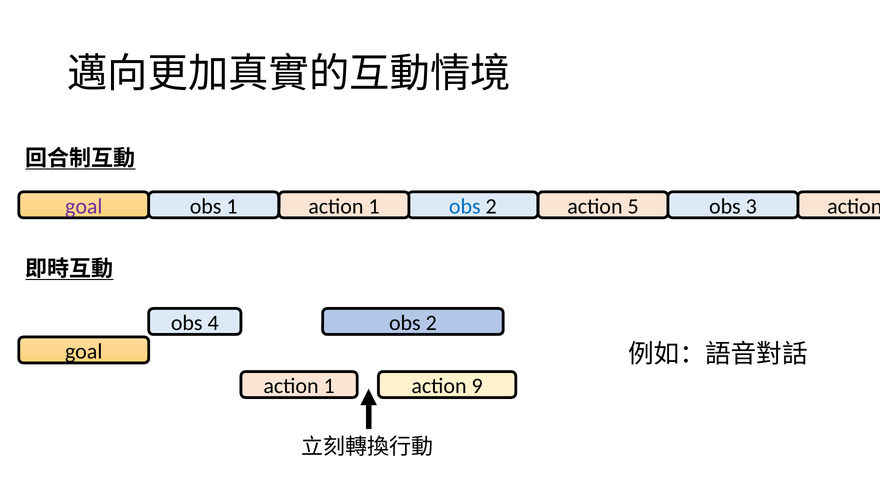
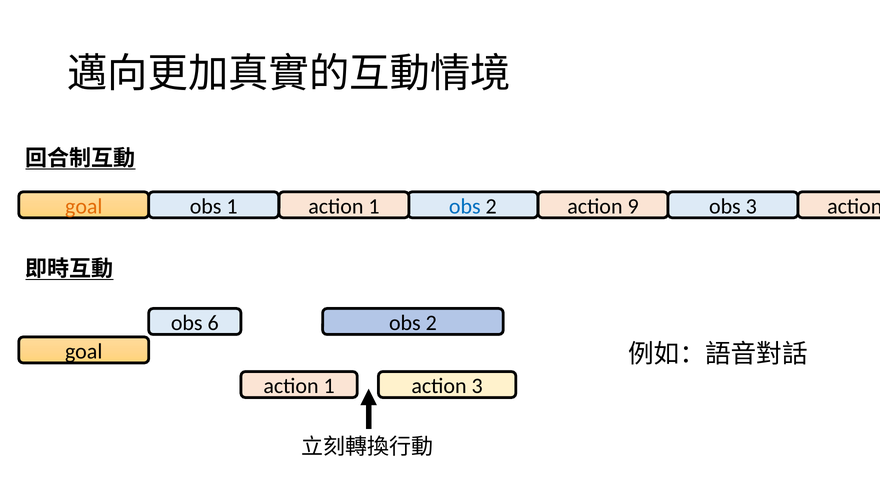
goal at (84, 206) colour: purple -> orange
5: 5 -> 9
4: 4 -> 6
9 at (477, 386): 9 -> 3
